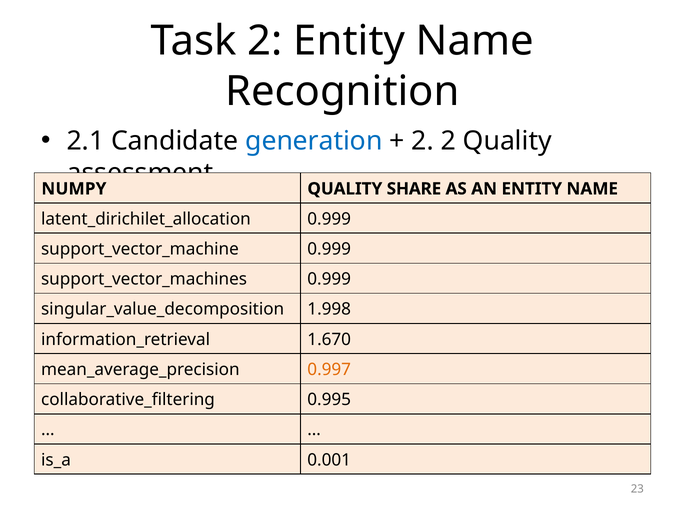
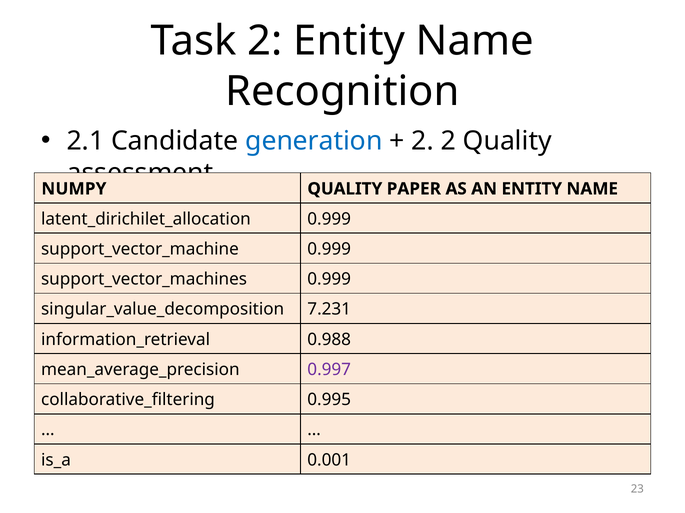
SHARE: SHARE -> PAPER
1.998: 1.998 -> 7.231
1.670: 1.670 -> 0.988
0.997 colour: orange -> purple
